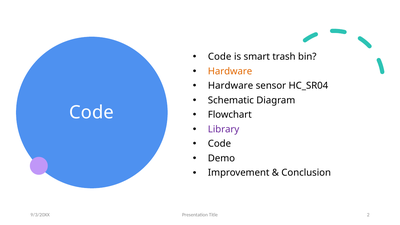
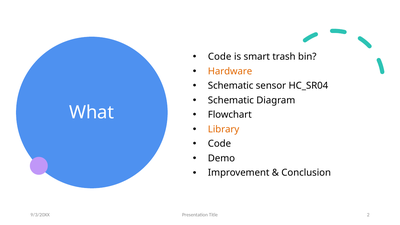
Hardware at (231, 86): Hardware -> Schematic
Code at (91, 113): Code -> What
Library colour: purple -> orange
